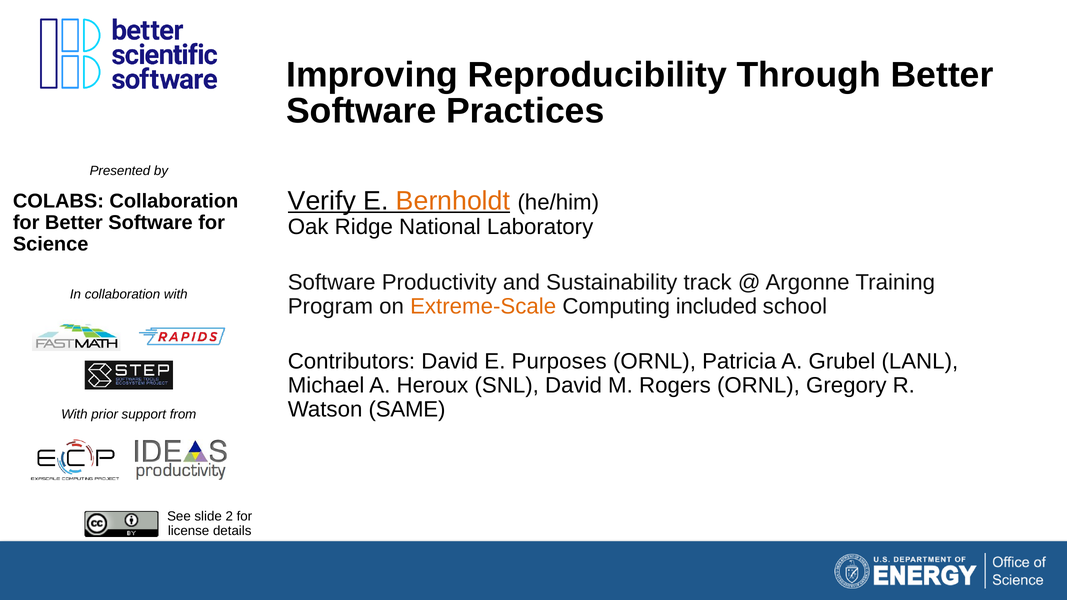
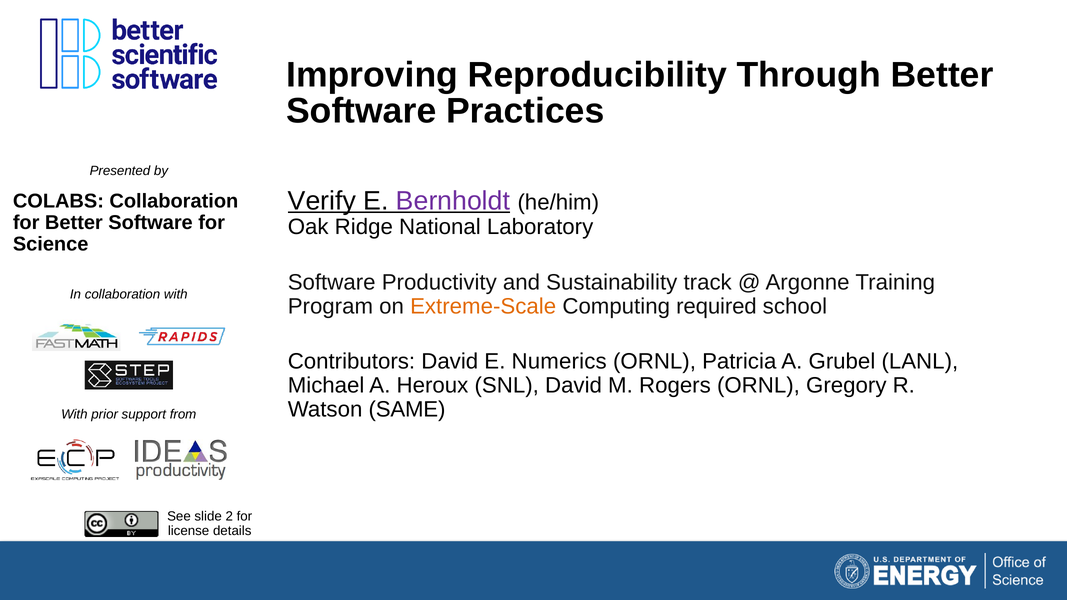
Bernholdt colour: orange -> purple
included: included -> required
Purposes: Purposes -> Numerics
